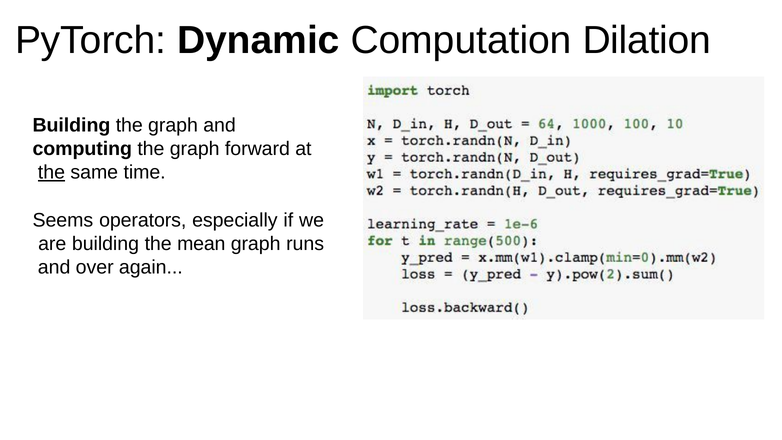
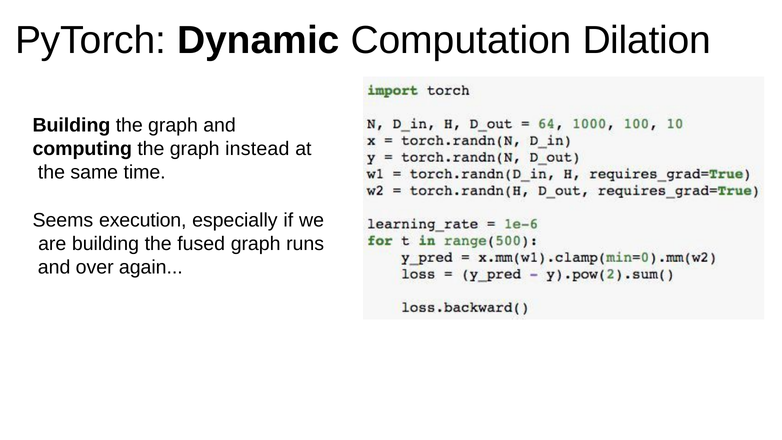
forward: forward -> instead
the at (51, 172) underline: present -> none
operators: operators -> execution
mean: mean -> fused
